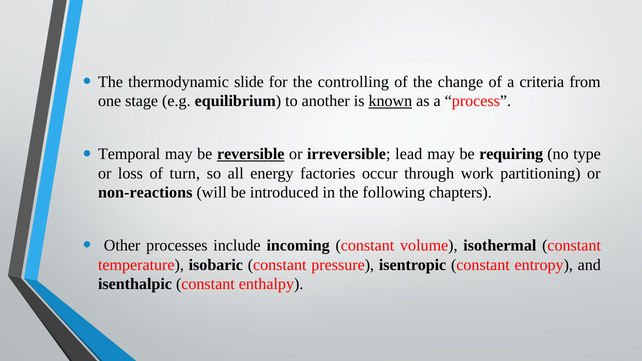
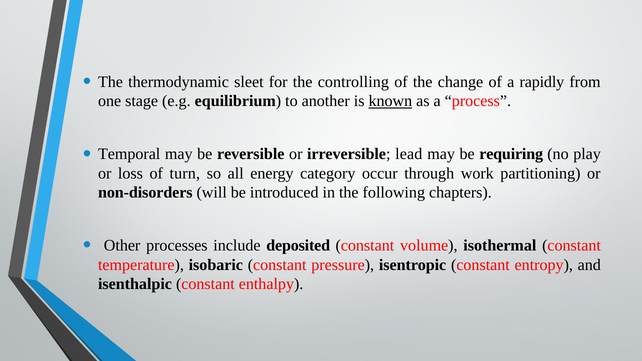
slide: slide -> sleet
criteria: criteria -> rapidly
reversible underline: present -> none
type: type -> play
factories: factories -> category
non-reactions: non-reactions -> non-disorders
incoming: incoming -> deposited
